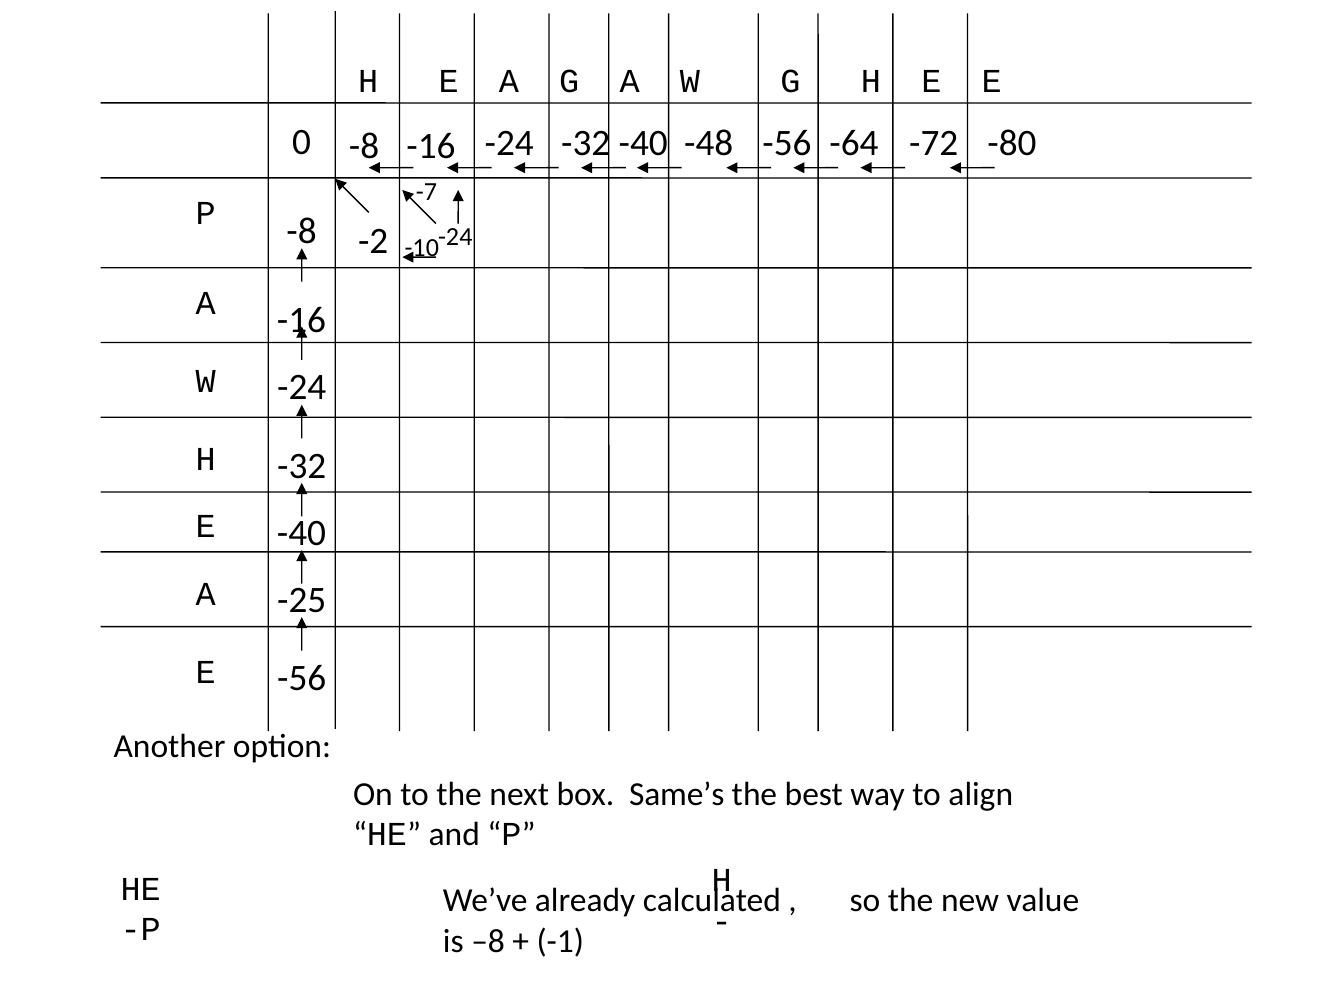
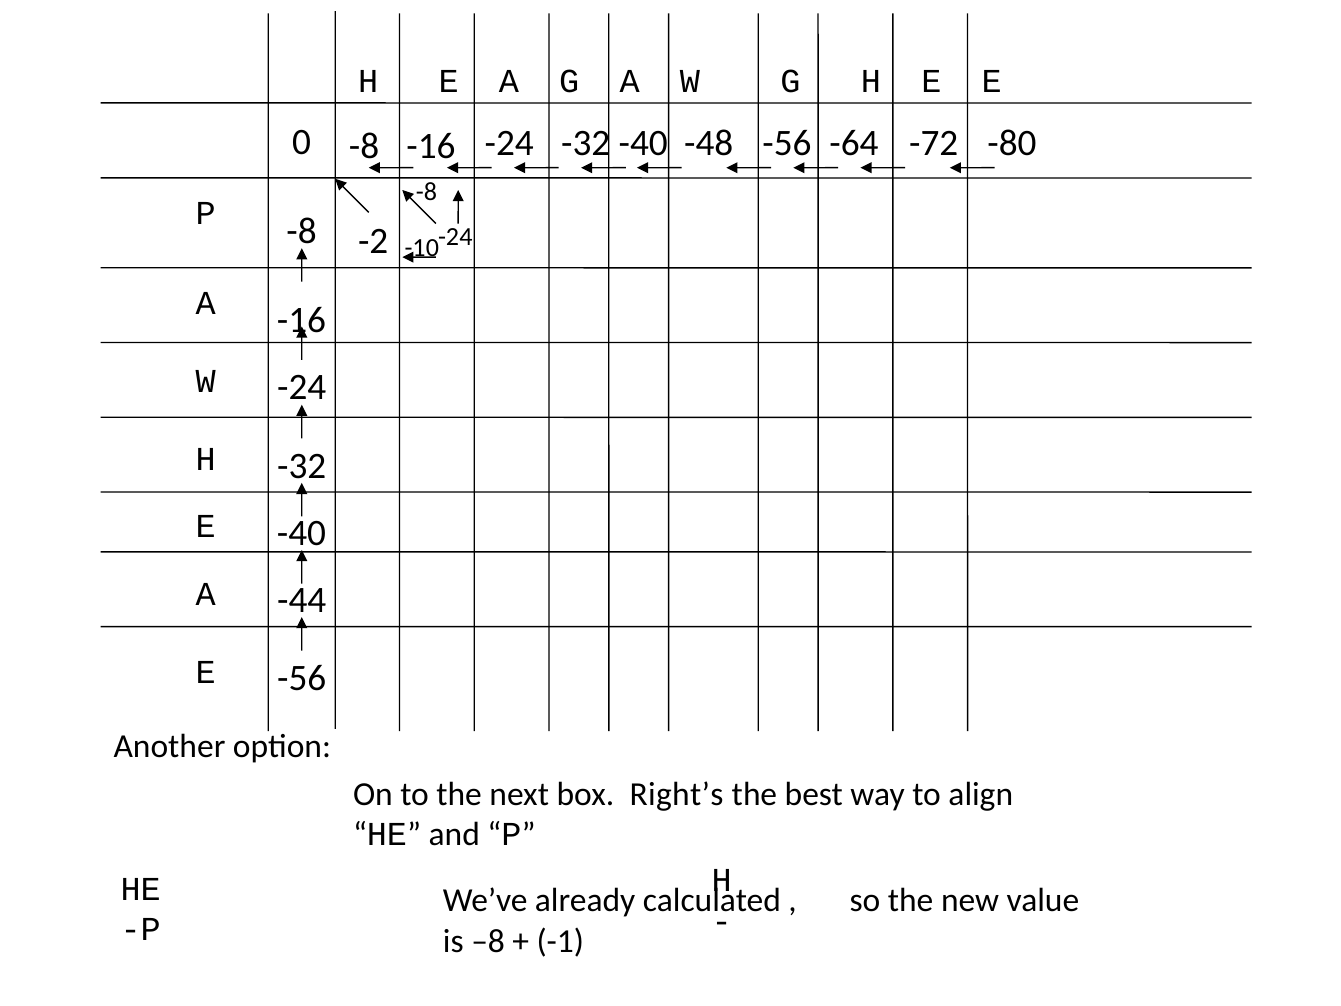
-7 at (426, 192): -7 -> -8
-25: -25 -> -44
Same’s: Same’s -> Right’s
